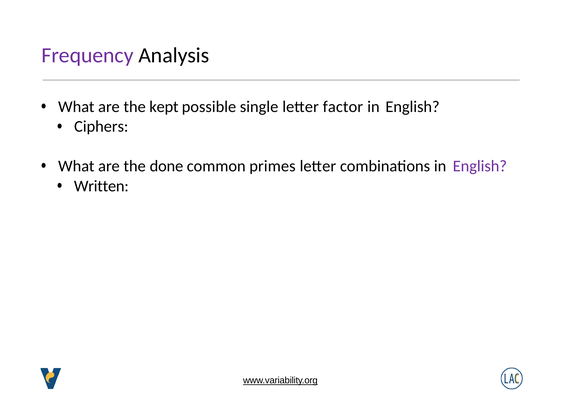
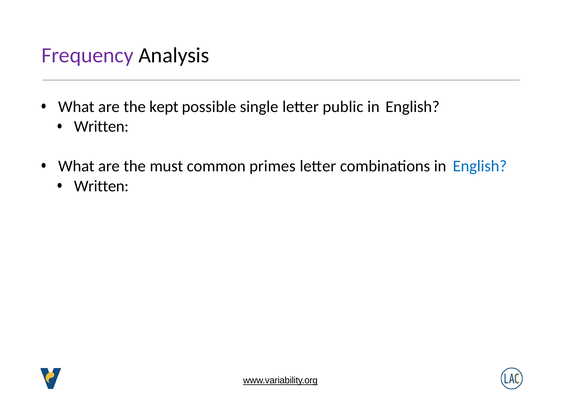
factor: factor -> public
Ciphers at (101, 127): Ciphers -> Written
done: done -> must
English at (480, 166) colour: purple -> blue
